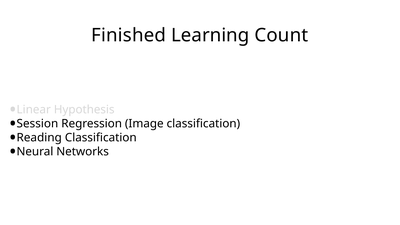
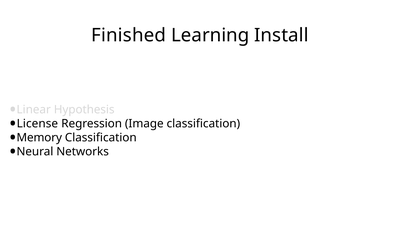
Count: Count -> Install
Session: Session -> License
Reading: Reading -> Memory
